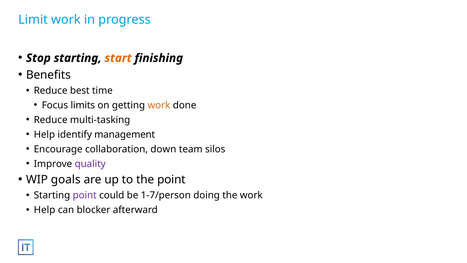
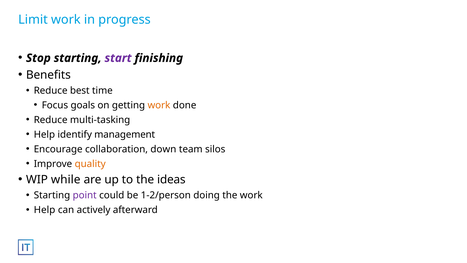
start colour: orange -> purple
limits: limits -> goals
quality colour: purple -> orange
goals: goals -> while
the point: point -> ideas
1-7/person: 1-7/person -> 1-2/person
blocker: blocker -> actively
